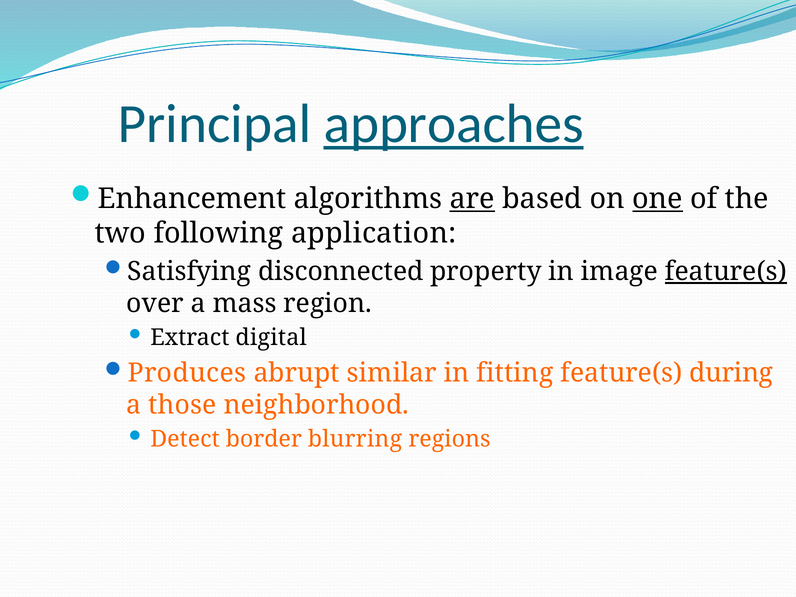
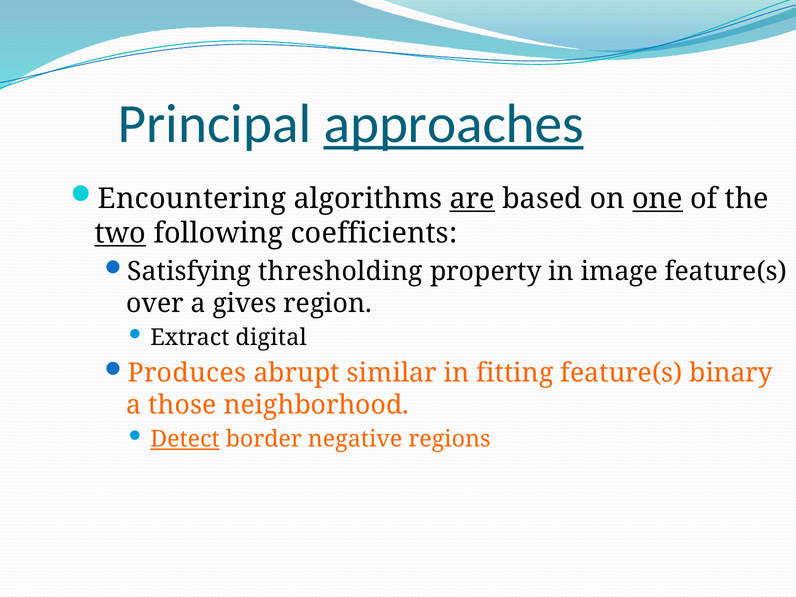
Enhancement: Enhancement -> Encountering
two underline: none -> present
application: application -> coefficients
disconnected: disconnected -> thresholding
feature(s at (726, 272) underline: present -> none
mass: mass -> gives
during: during -> binary
Detect underline: none -> present
blurring: blurring -> negative
